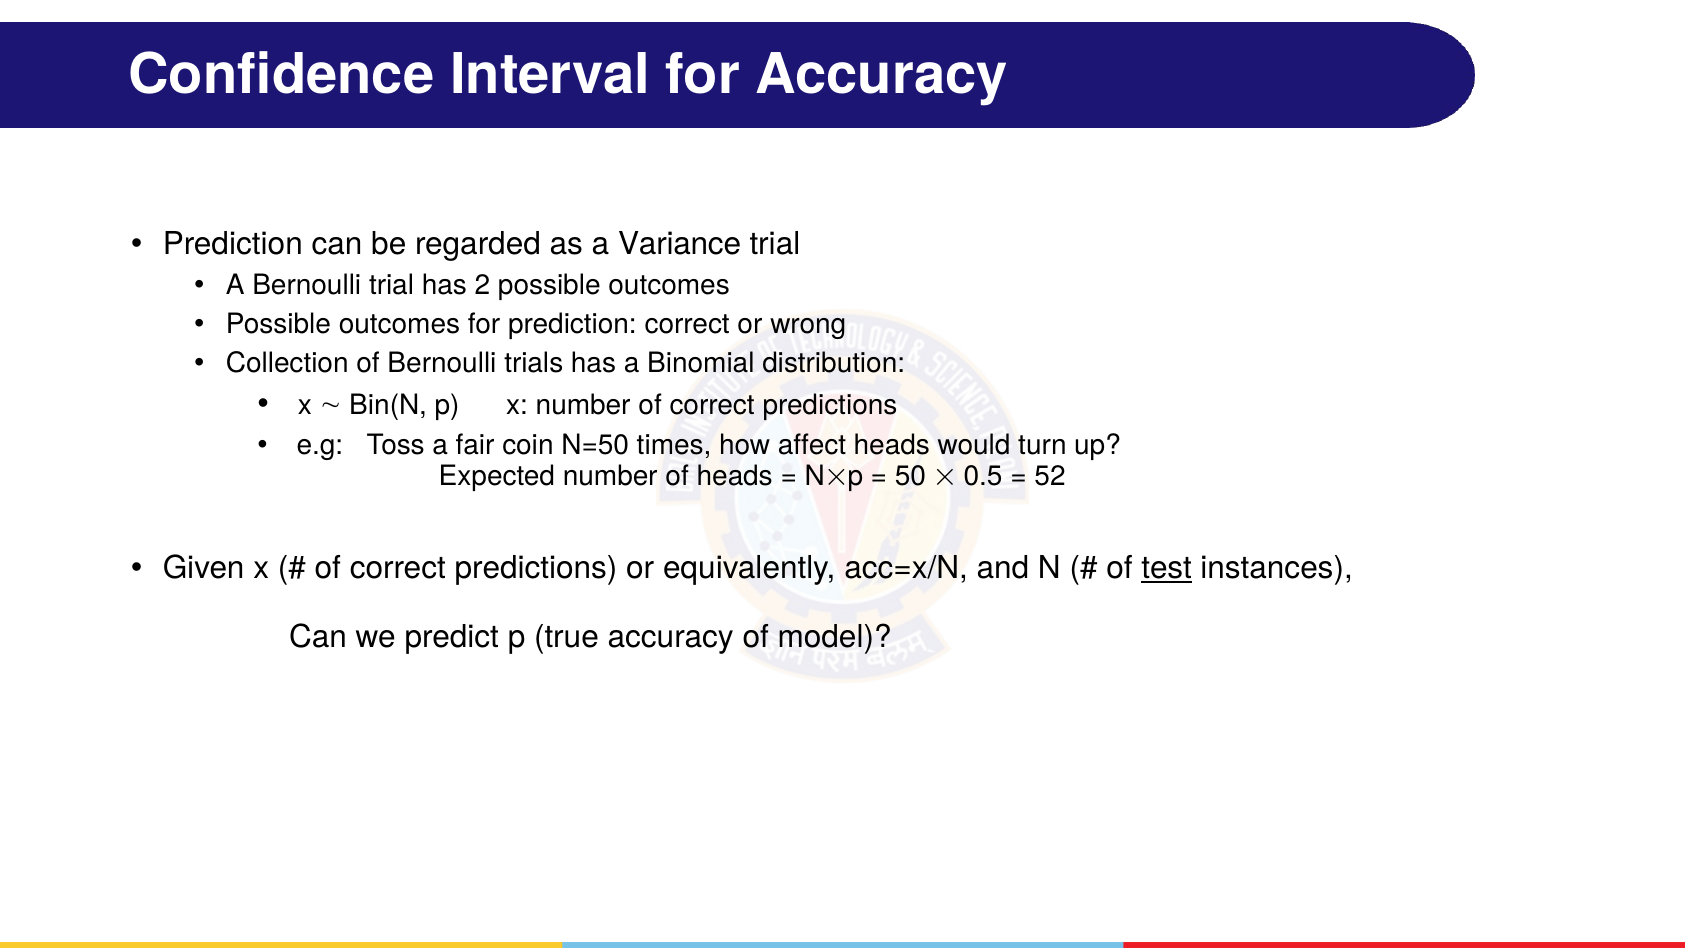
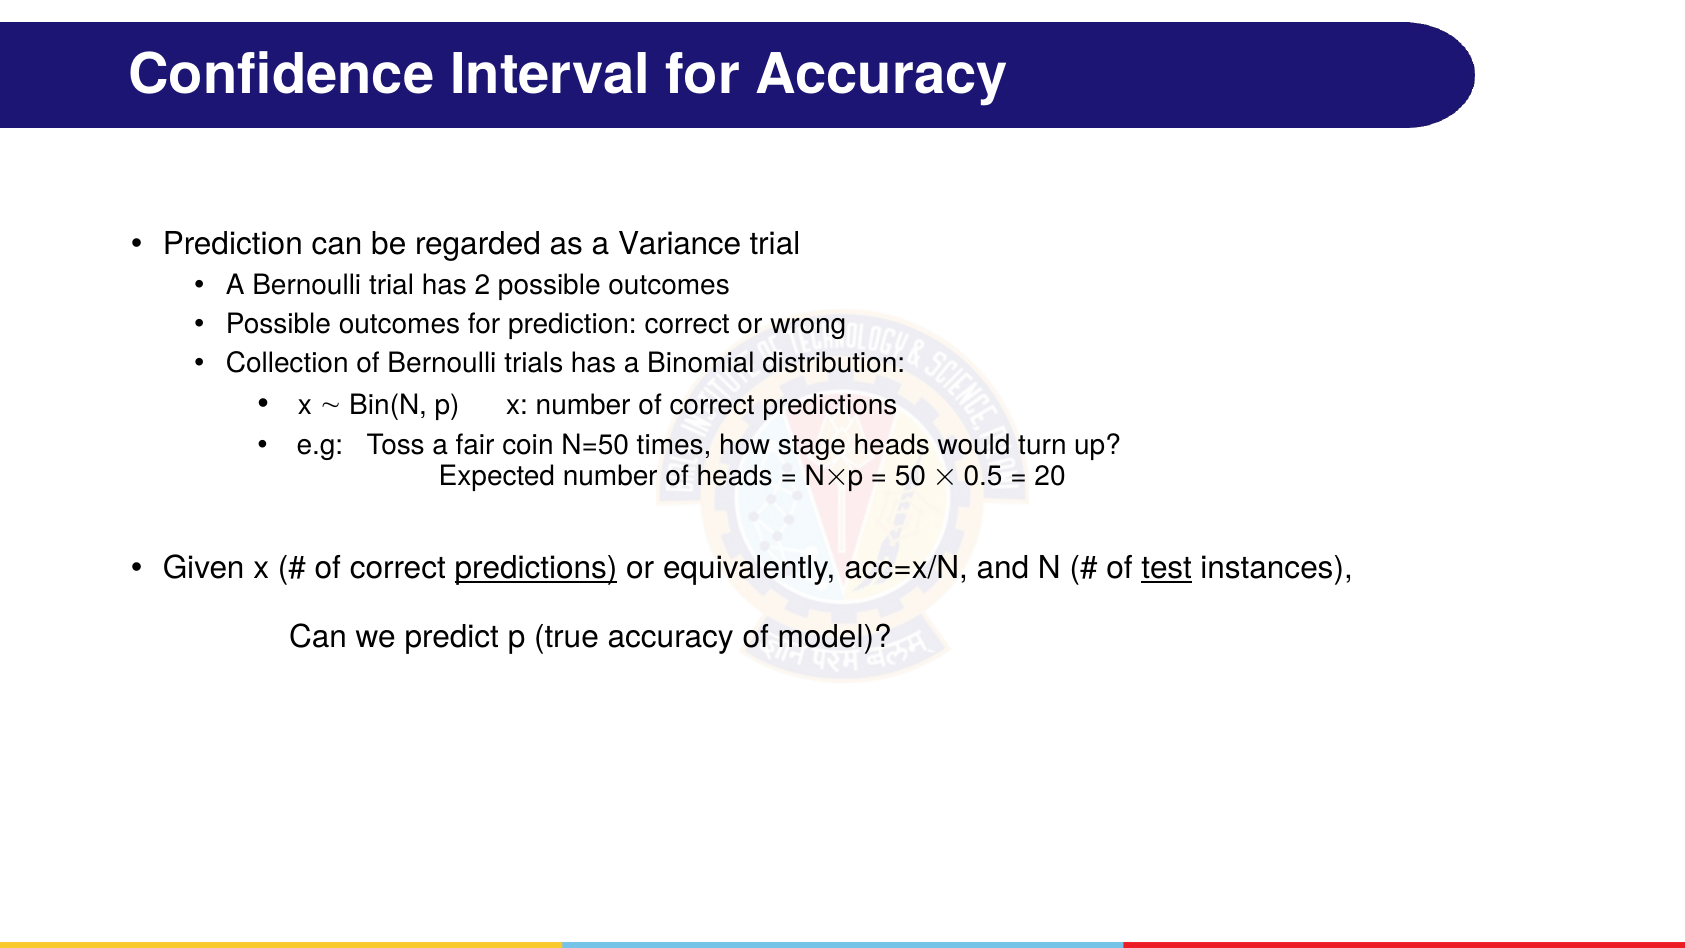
affect: affect -> stage
52: 52 -> 20
predictions at (536, 568) underline: none -> present
